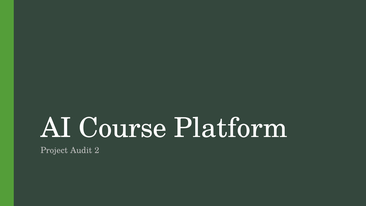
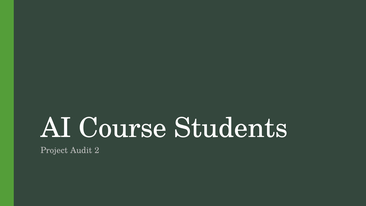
Platform: Platform -> Students
